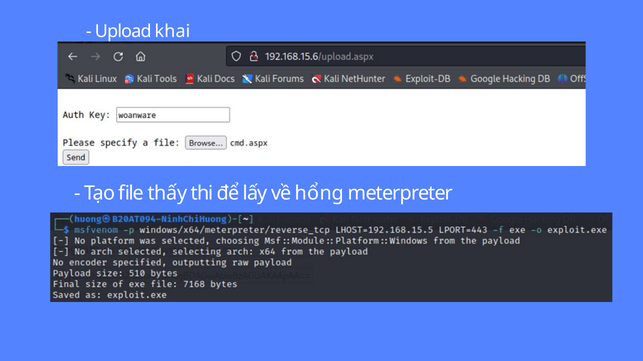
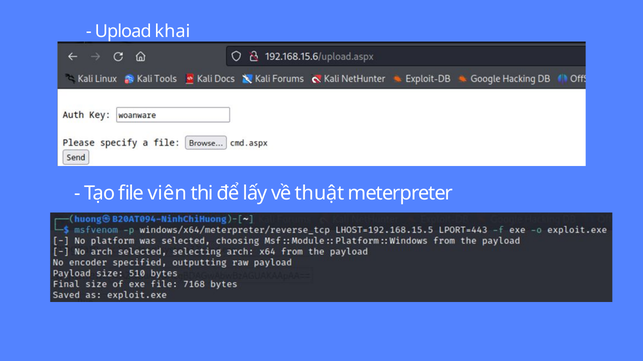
thấy: thấy -> viên
hổng: hổng -> thuật
